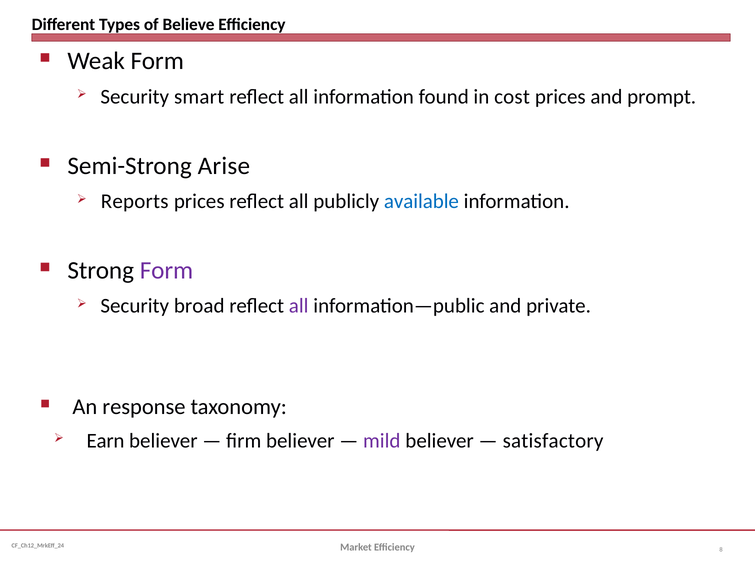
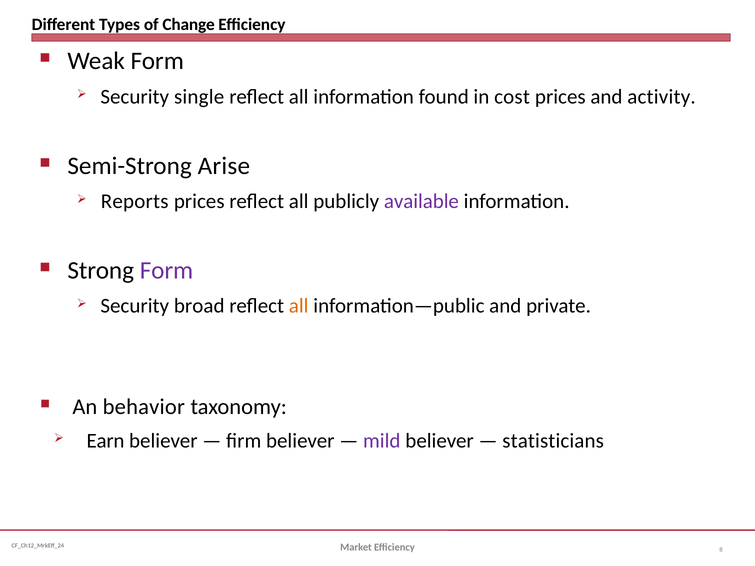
Believe: Believe -> Change
smart: smart -> single
prompt: prompt -> activity
available colour: blue -> purple
all at (299, 306) colour: purple -> orange
response: response -> behavior
satisfactory: satisfactory -> statisticians
